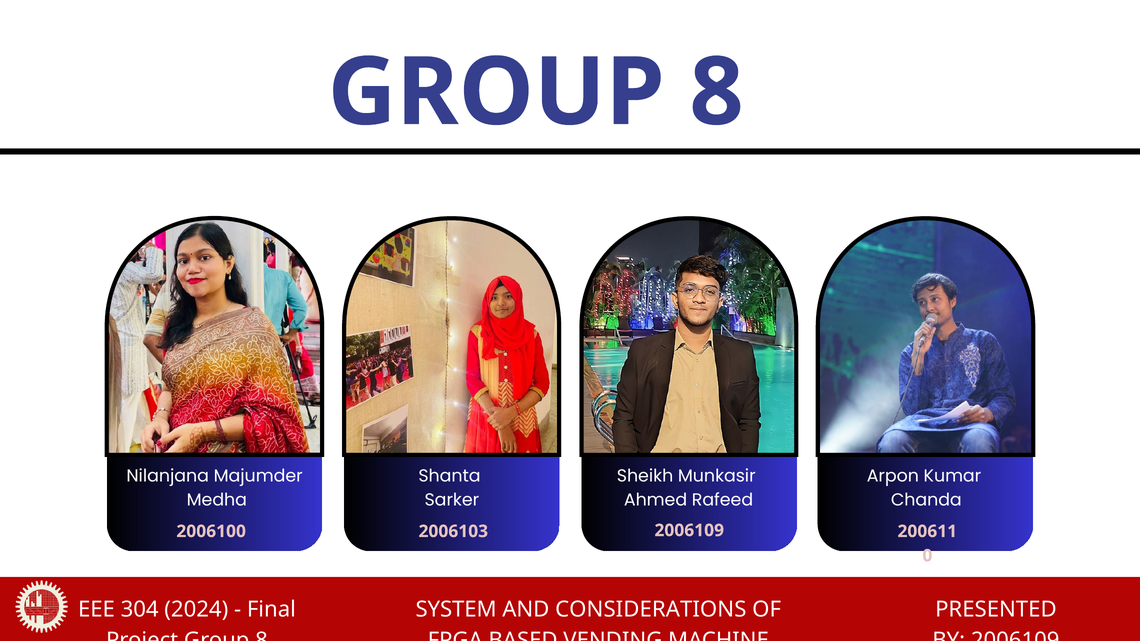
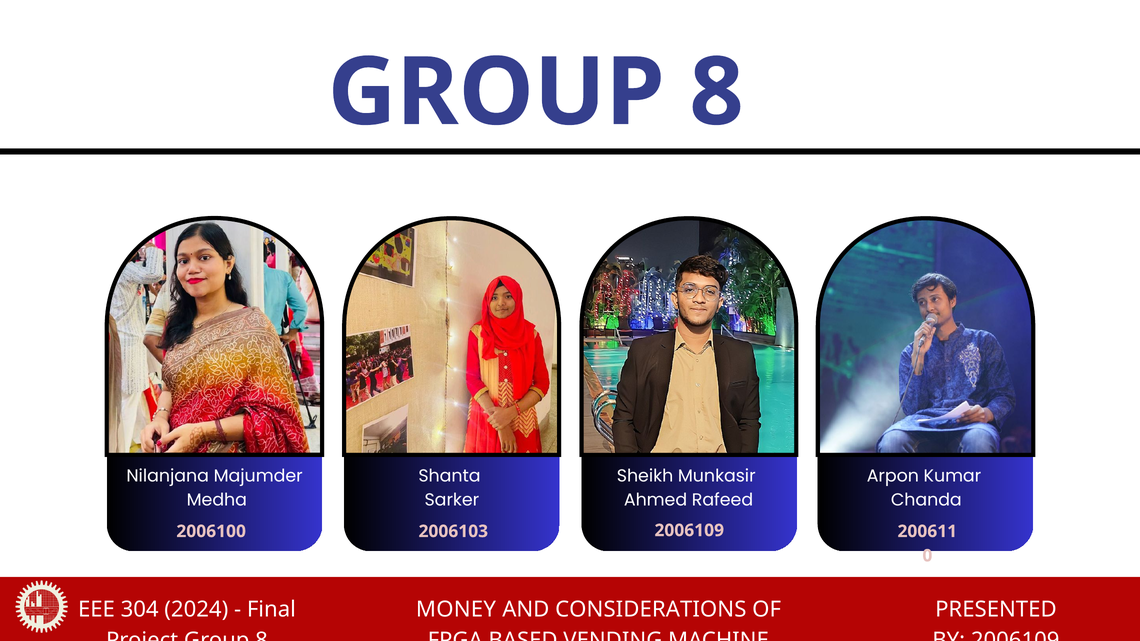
SYSTEM: SYSTEM -> MONEY
